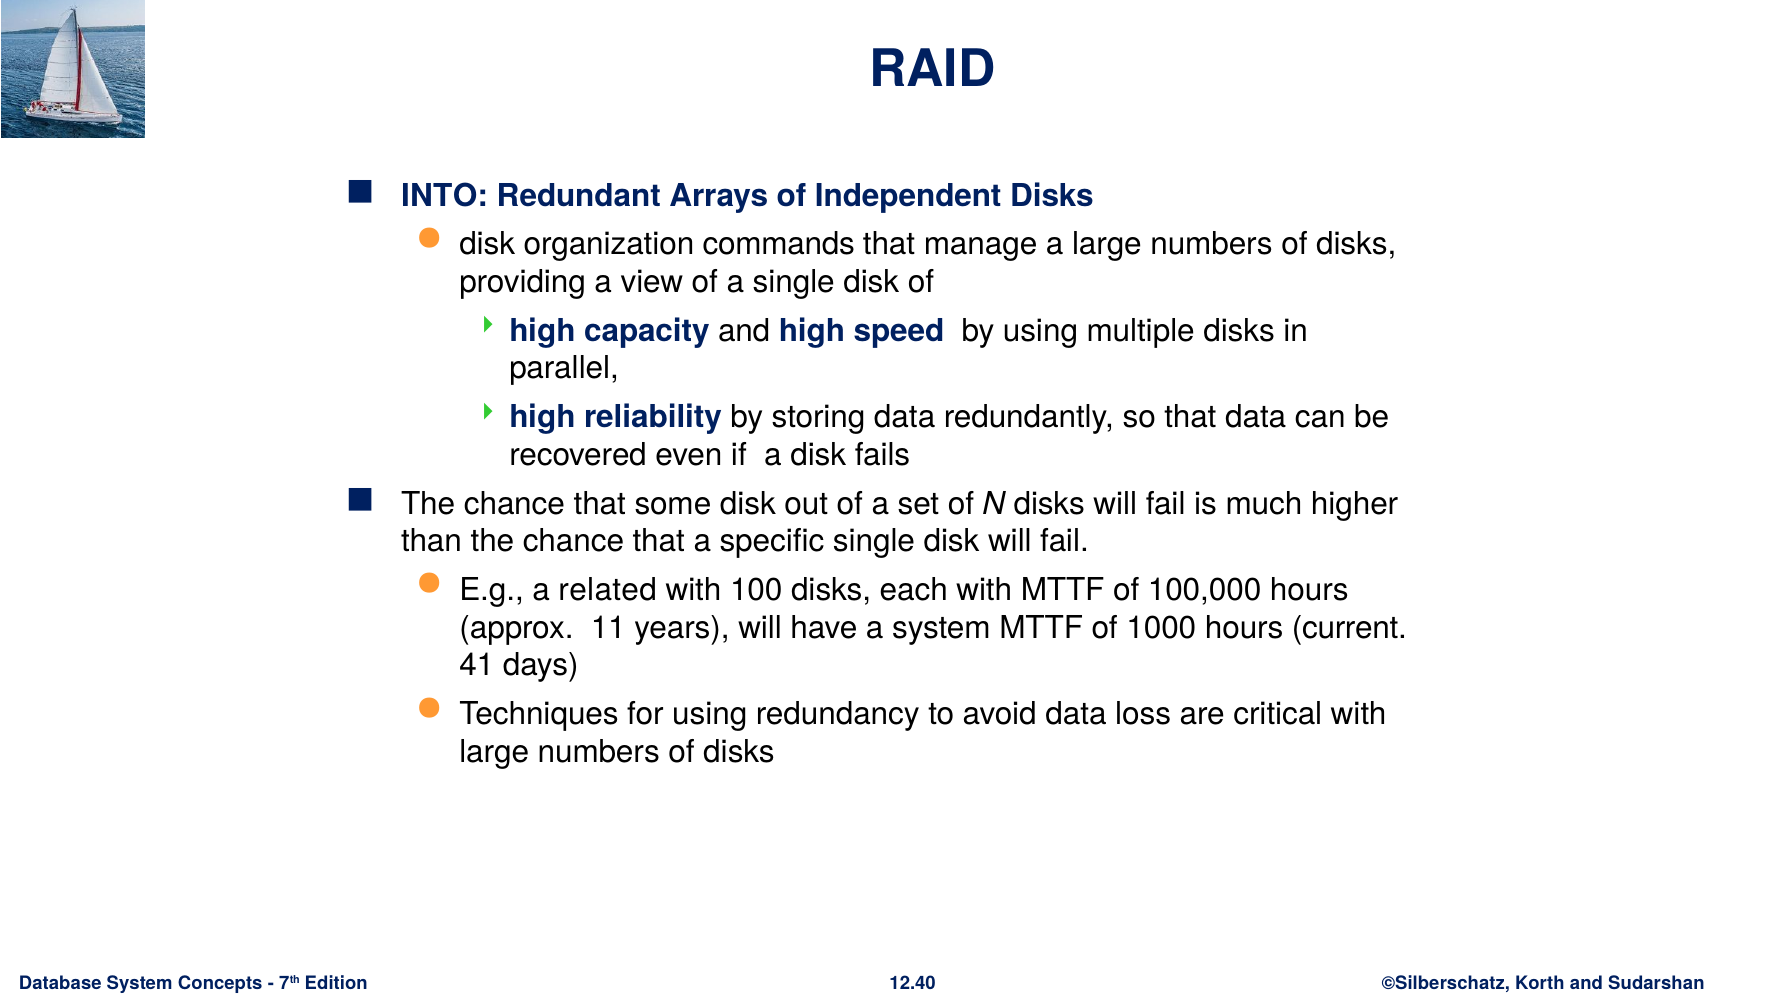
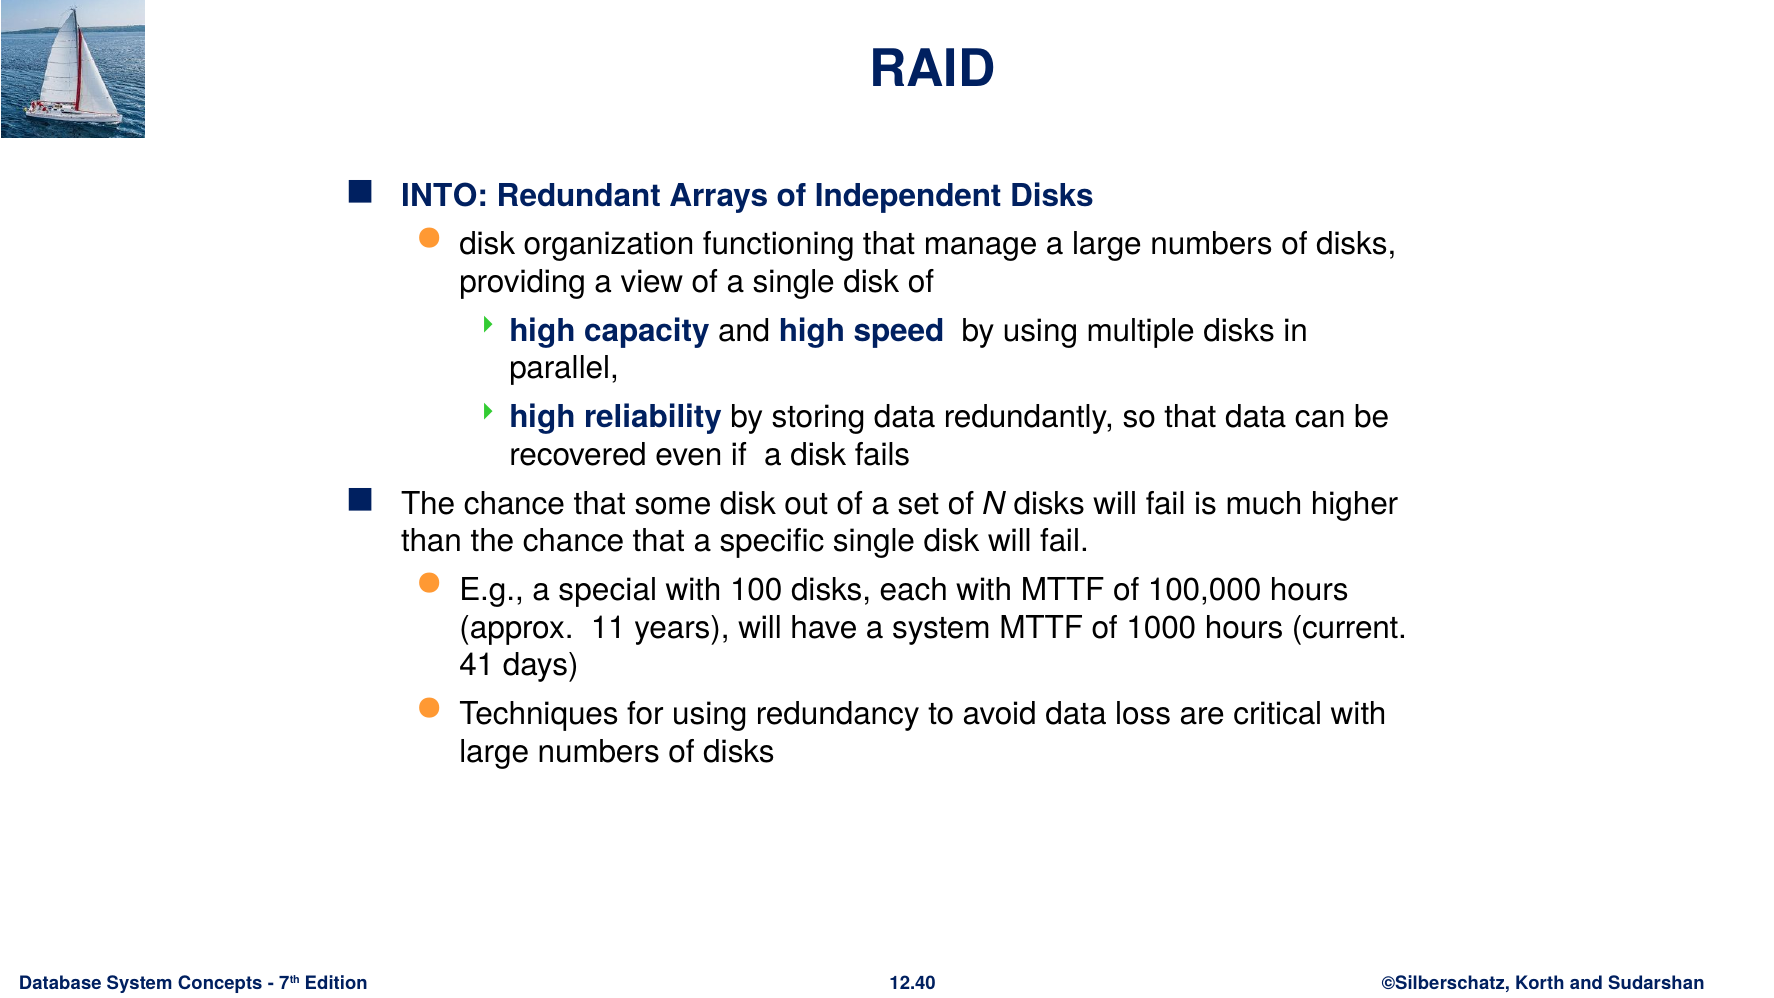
commands: commands -> functioning
related: related -> special
